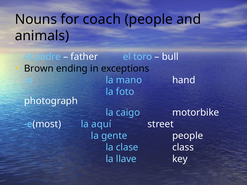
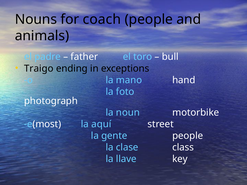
Brown: Brown -> Traigo
caigo: caigo -> noun
